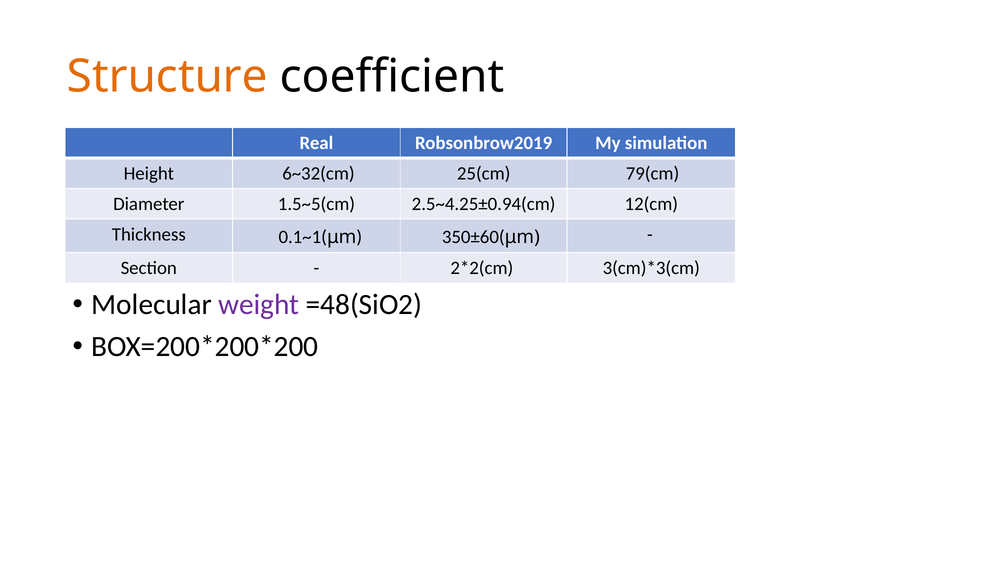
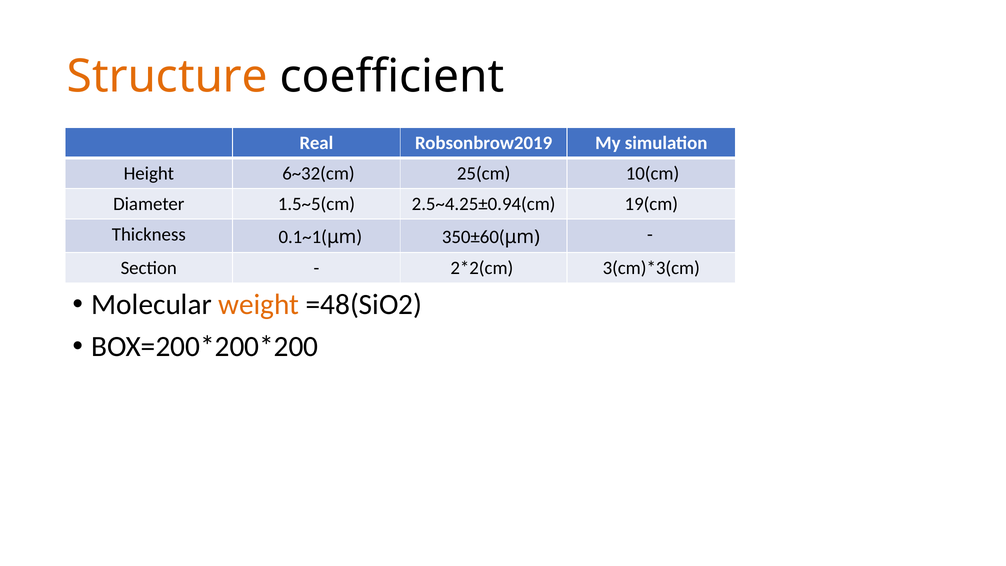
79(cm: 79(cm -> 10(cm
12(cm: 12(cm -> 19(cm
weight colour: purple -> orange
